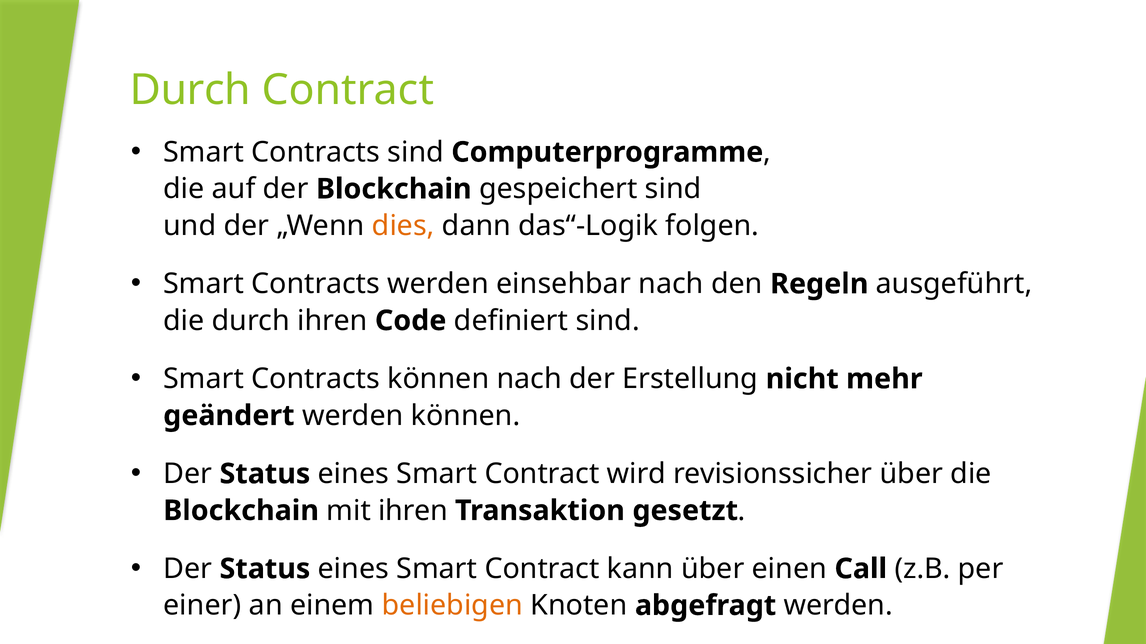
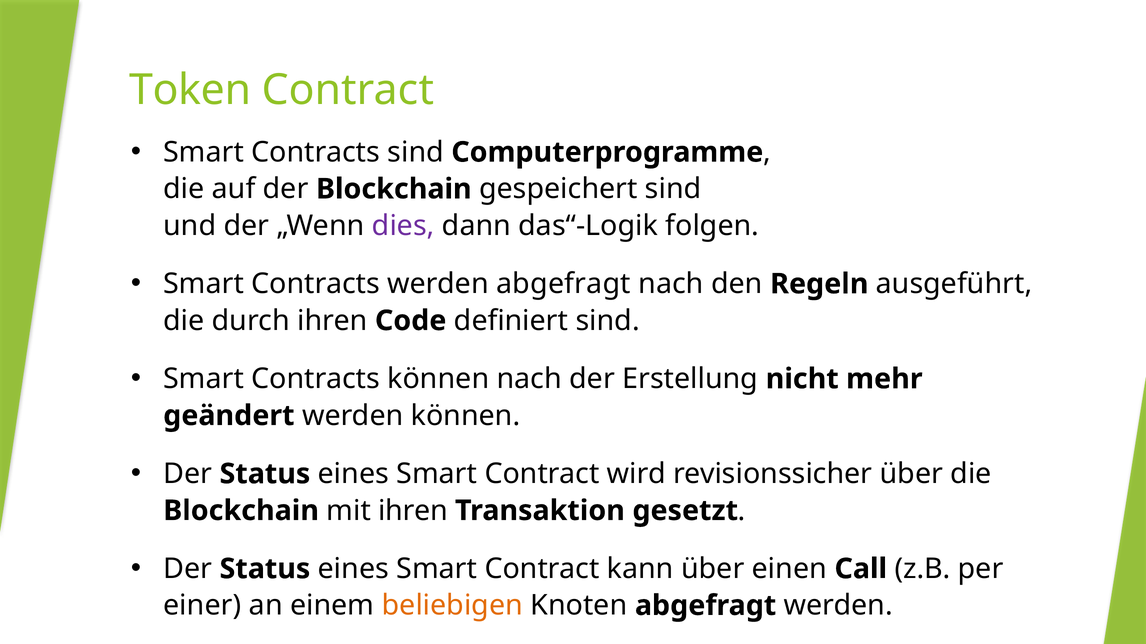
Durch at (190, 90): Durch -> Token
dies colour: orange -> purple
werden einsehbar: einsehbar -> abgefragt
